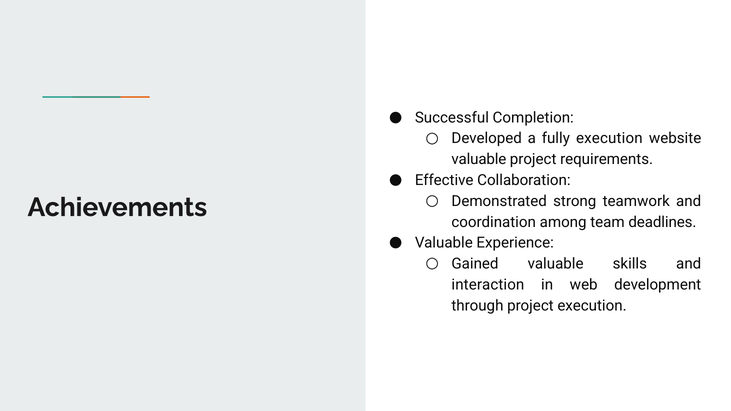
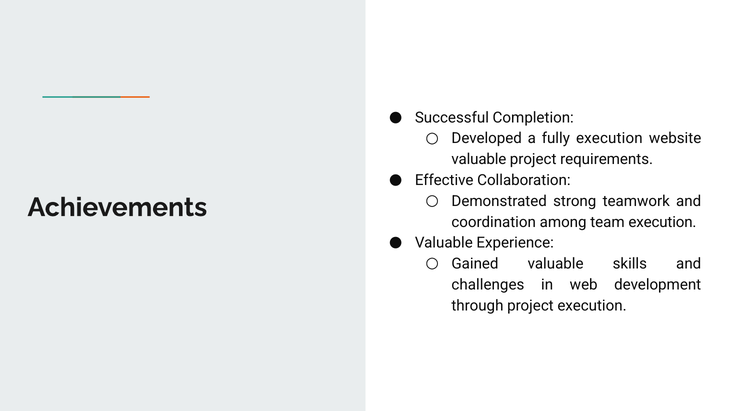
team deadlines: deadlines -> execution
interaction: interaction -> challenges
